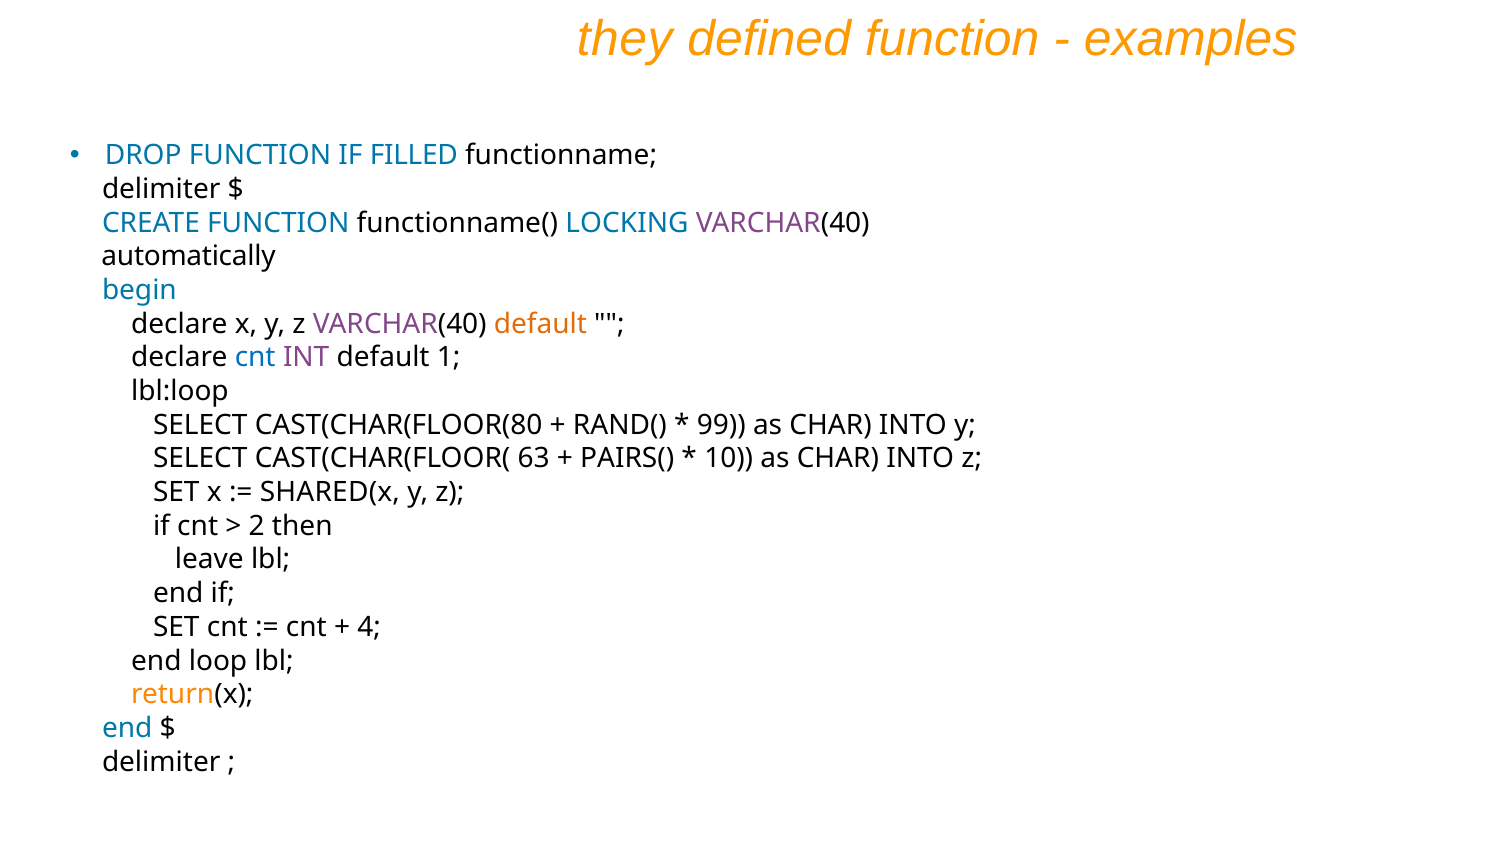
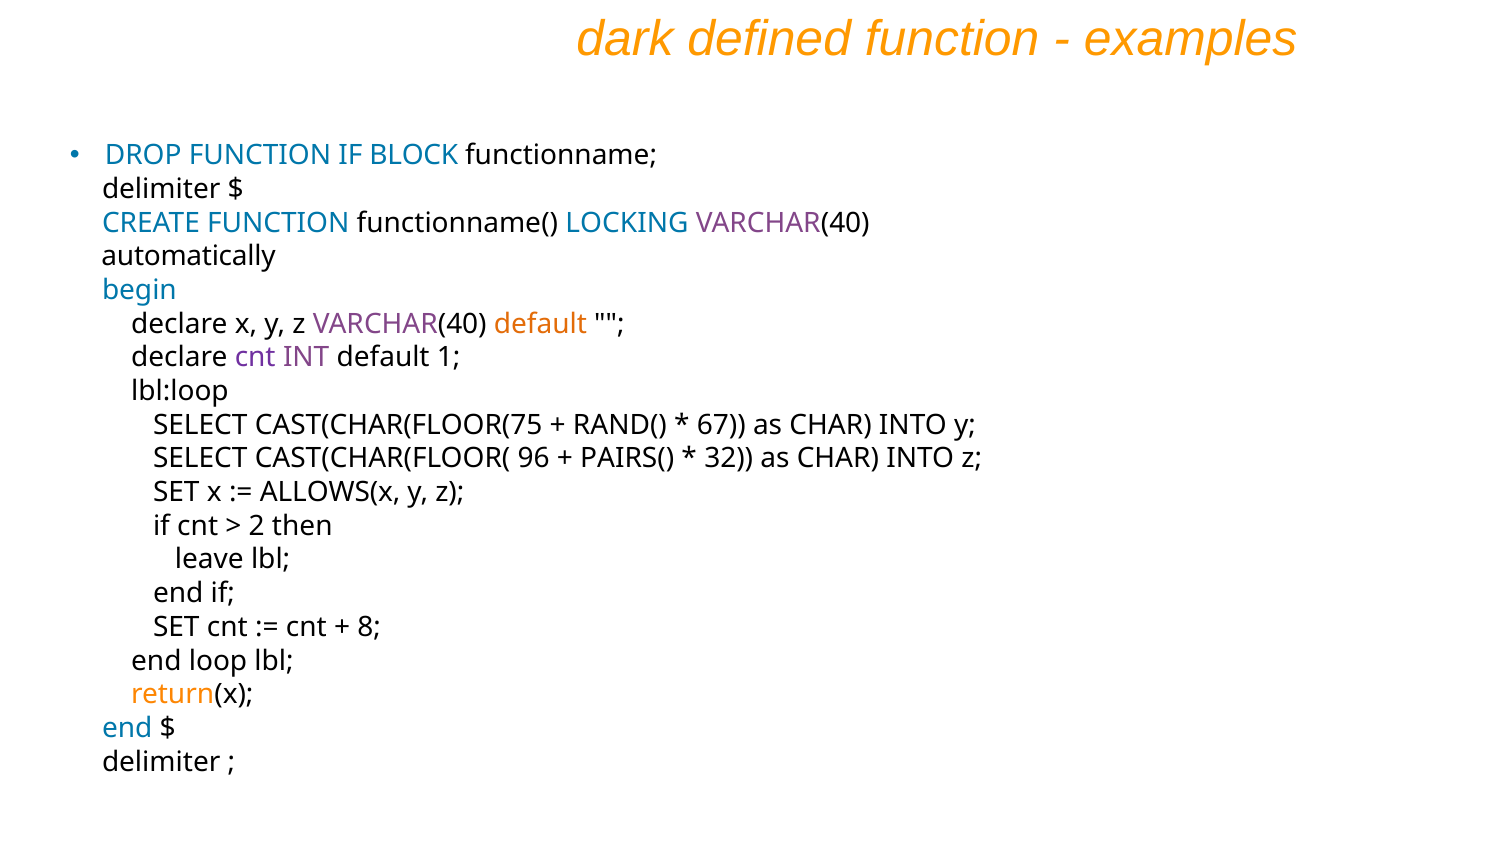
they: they -> dark
FILLED: FILLED -> BLOCK
cnt at (255, 357) colour: blue -> purple
CAST(CHAR(FLOOR(80: CAST(CHAR(FLOOR(80 -> CAST(CHAR(FLOOR(75
99: 99 -> 67
63: 63 -> 96
10: 10 -> 32
SHARED(x: SHARED(x -> ALLOWS(x
4: 4 -> 8
